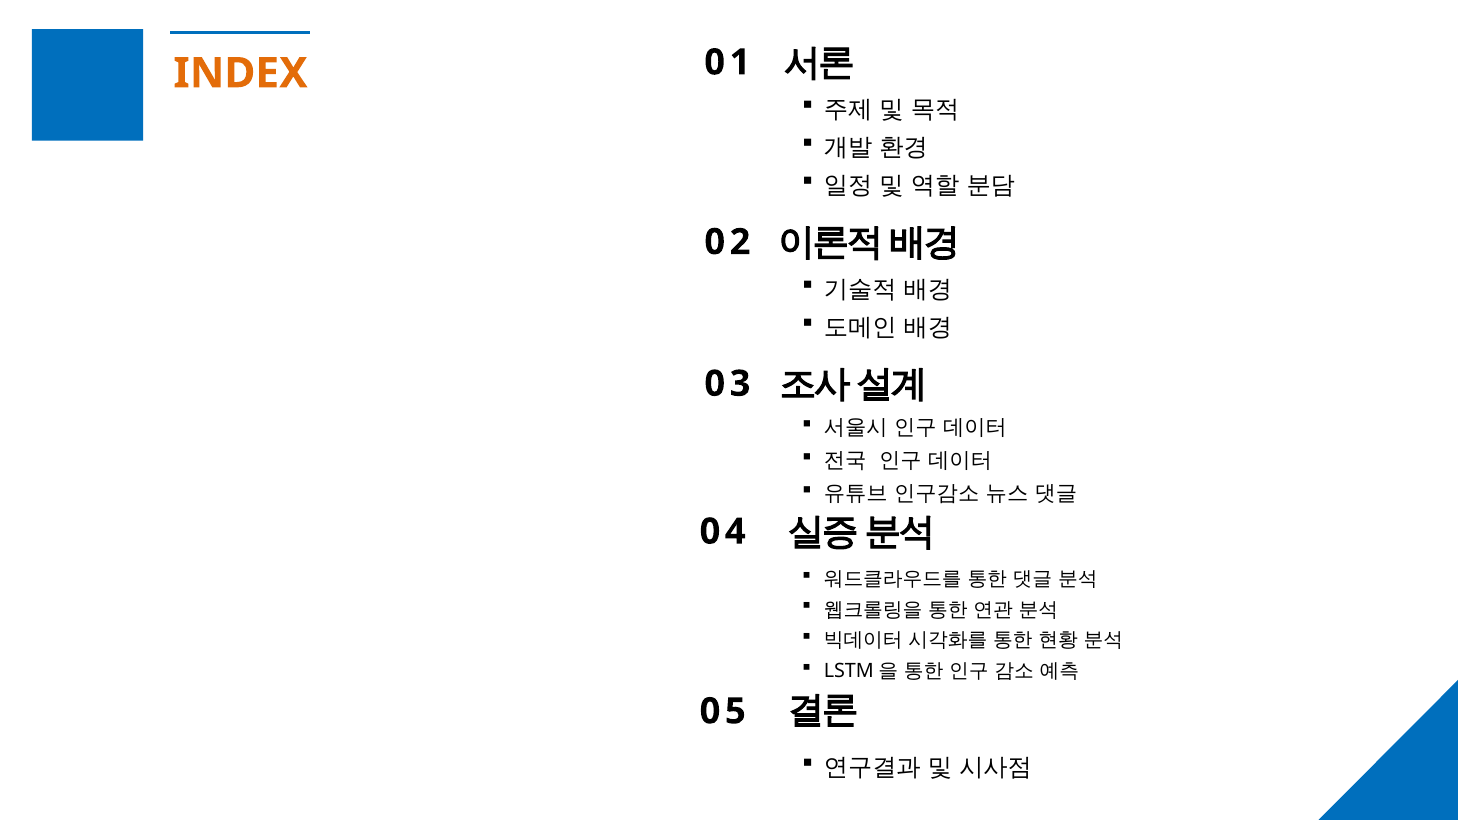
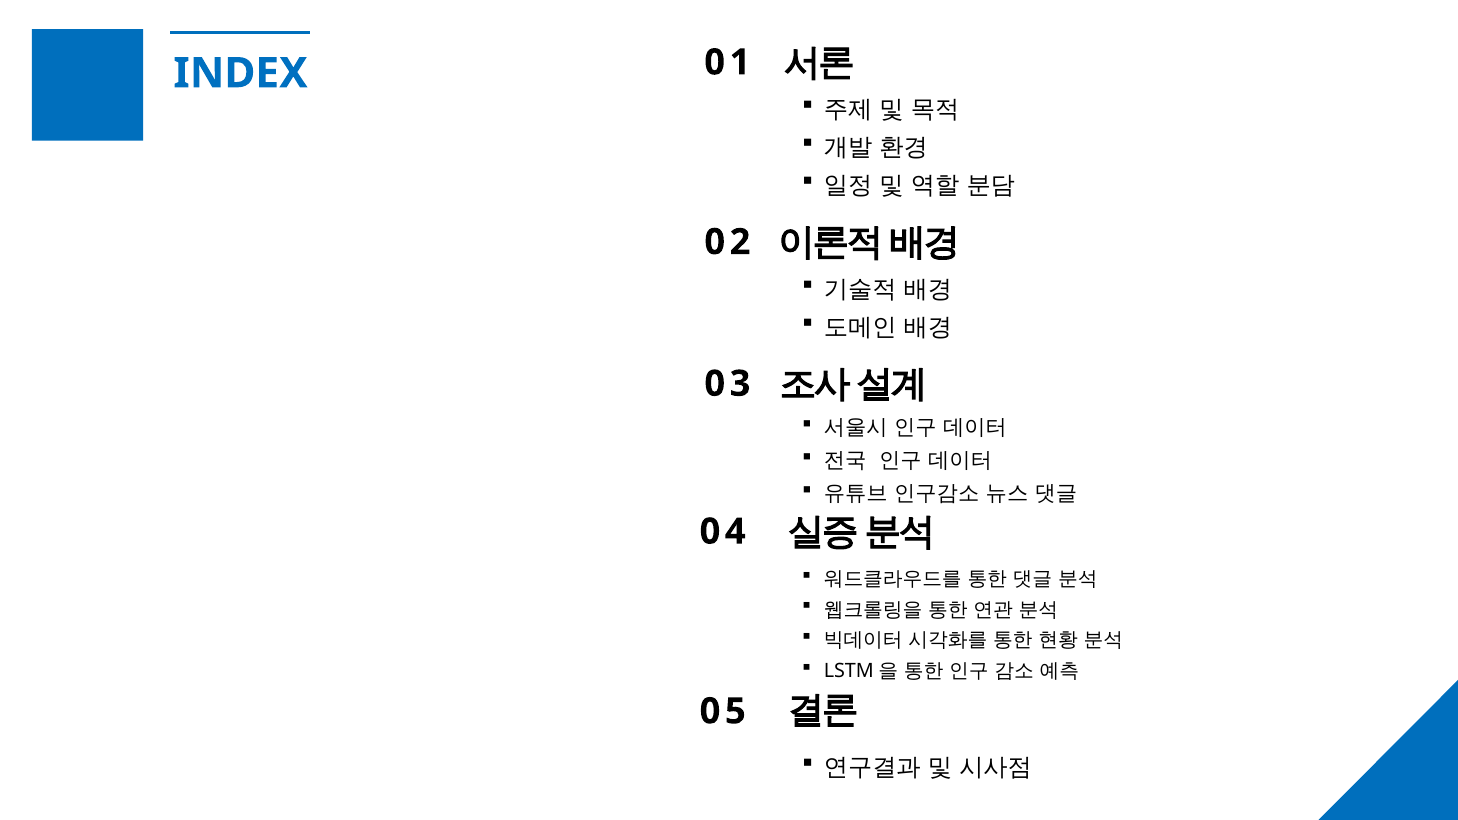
INDEX colour: orange -> blue
